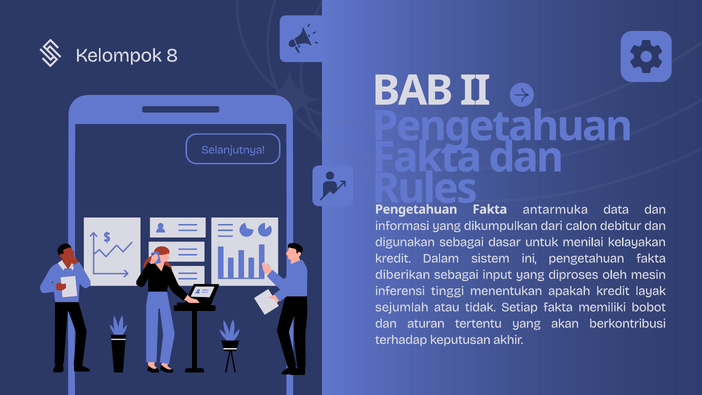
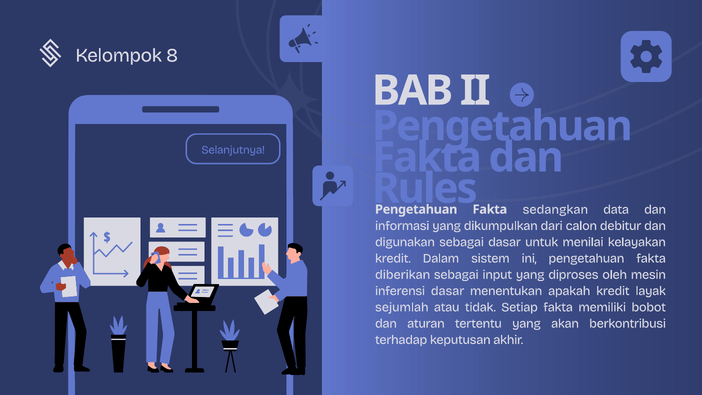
antarmuka: antarmuka -> sedangkan
inferensi tinggi: tinggi -> dasar
